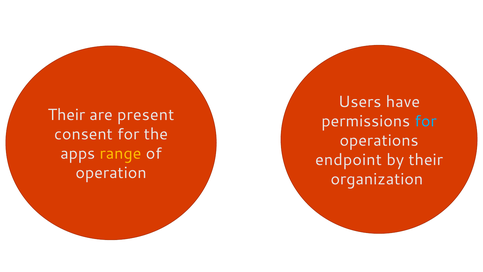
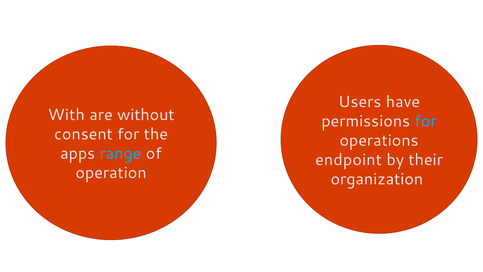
Their at (66, 115): Their -> With
present: present -> without
range colour: yellow -> light blue
